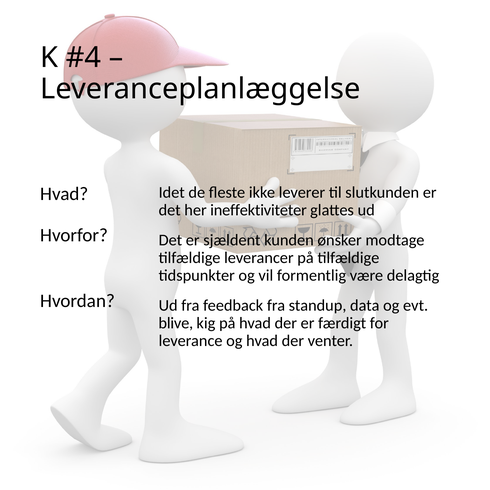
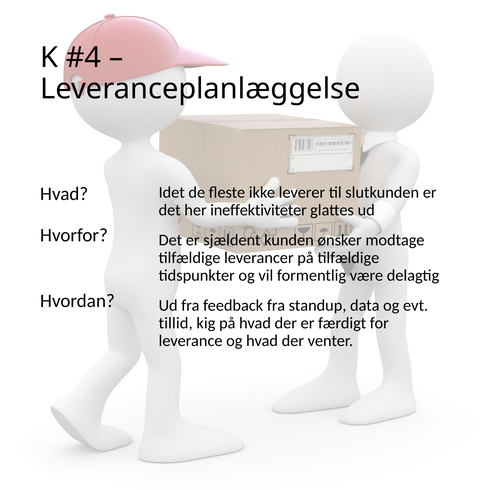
blive: blive -> tillid
